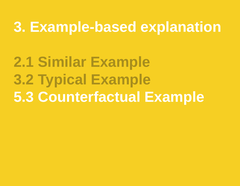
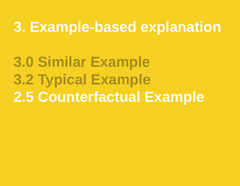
2.1: 2.1 -> 3.0
5.3: 5.3 -> 2.5
